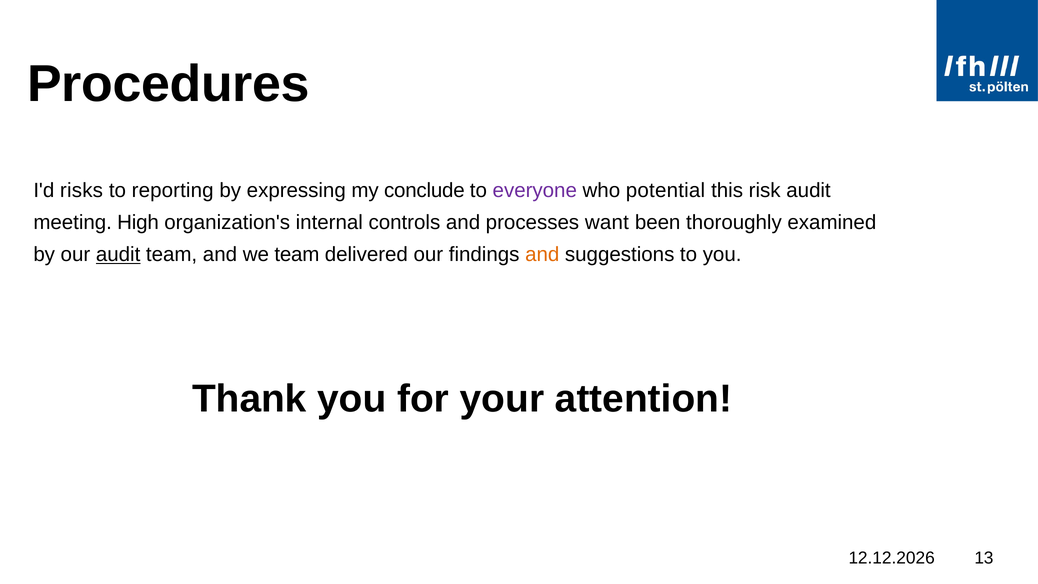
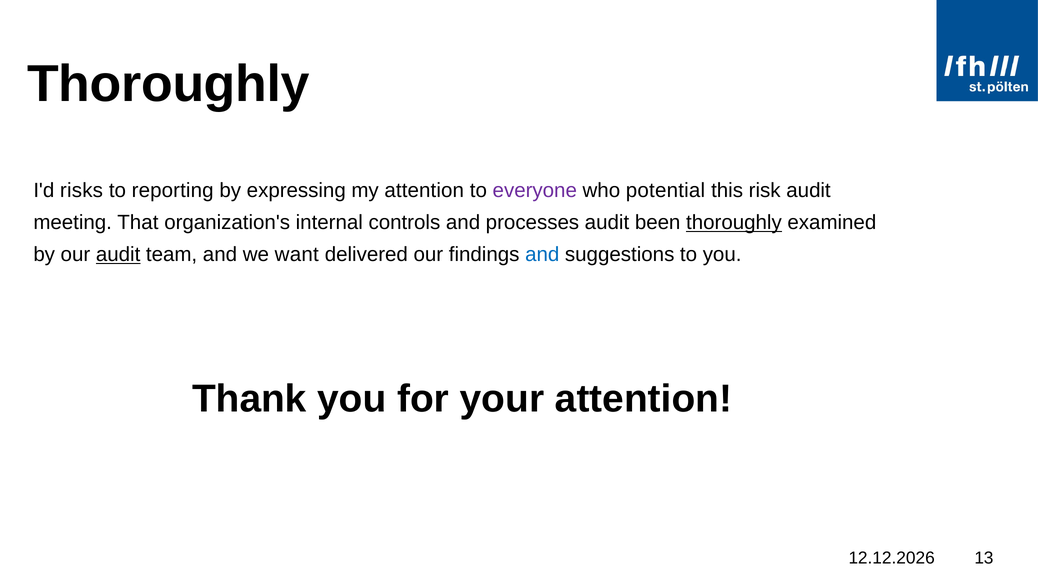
Procedures at (168, 84): Procedures -> Thoroughly
my conclude: conclude -> attention
High: High -> That
processes want: want -> audit
thoroughly at (734, 223) underline: none -> present
we team: team -> want
and at (542, 255) colour: orange -> blue
